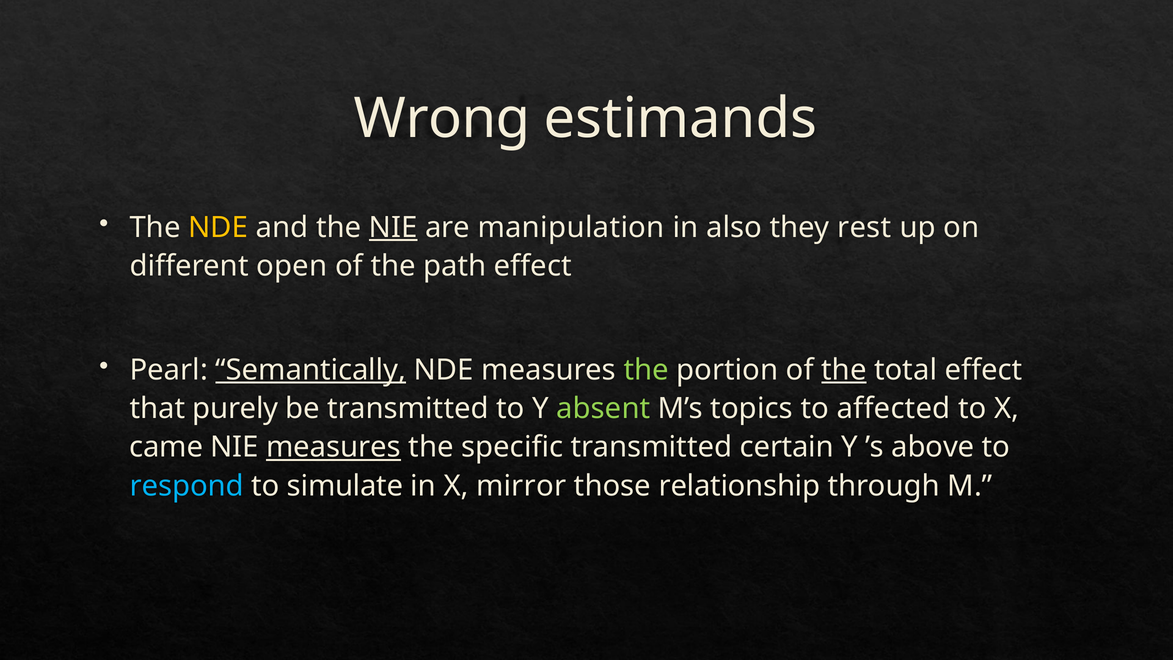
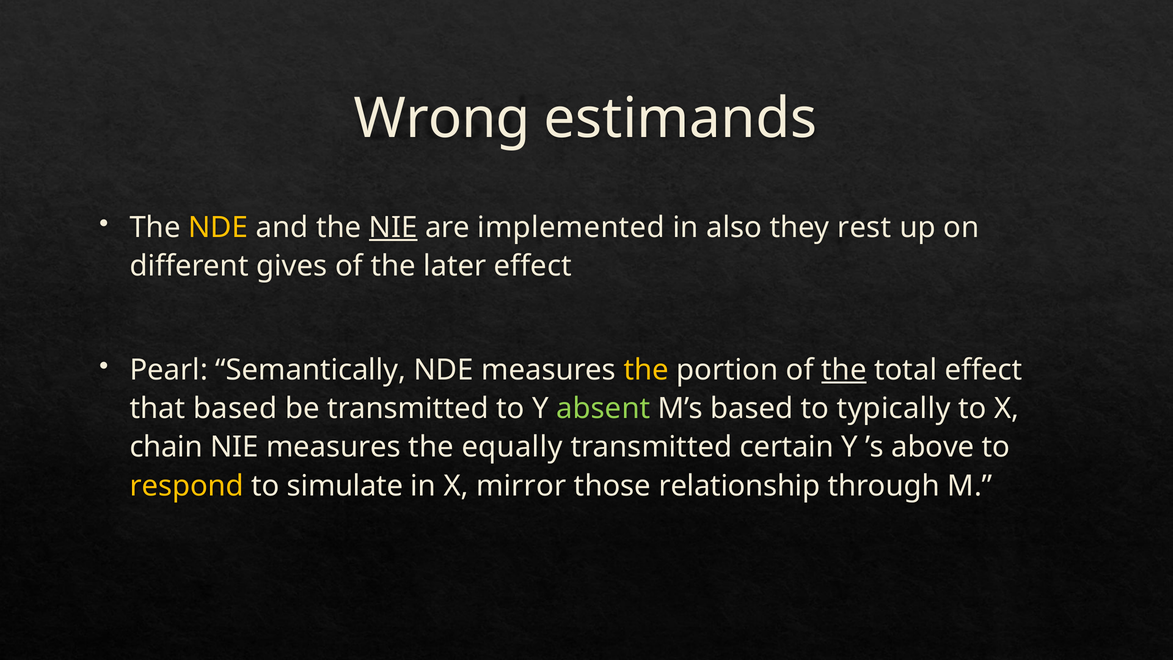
manipulation: manipulation -> implemented
open: open -> gives
path: path -> later
Semantically underline: present -> none
the at (646, 370) colour: light green -> yellow
that purely: purely -> based
M’s topics: topics -> based
affected: affected -> typically
came: came -> chain
measures at (334, 447) underline: present -> none
specific: specific -> equally
respond colour: light blue -> yellow
